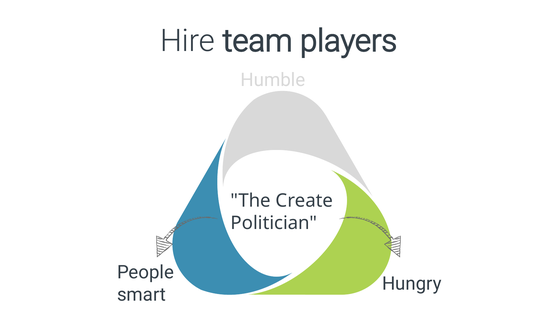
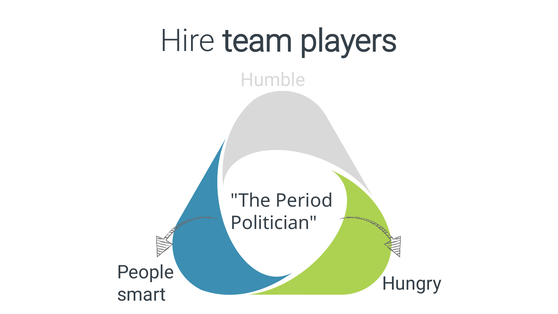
Create: Create -> Period
